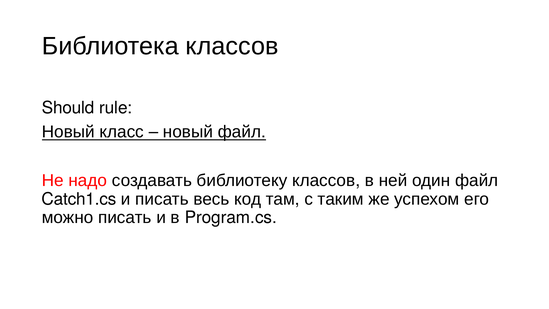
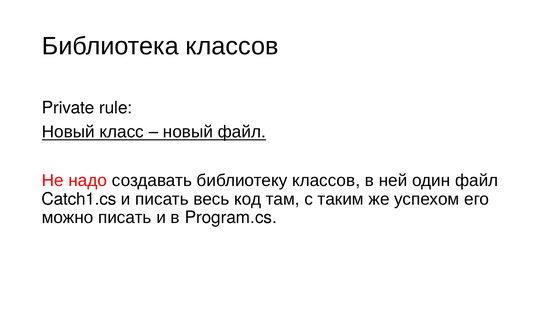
Should: Should -> Private
